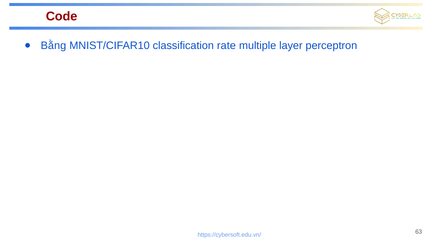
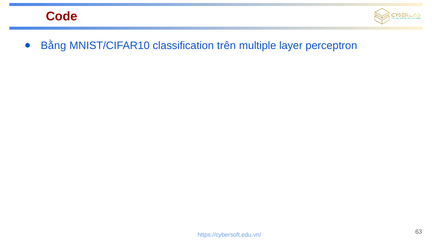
rate: rate -> trên
